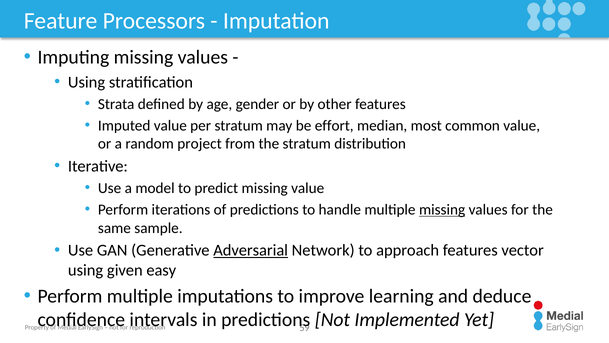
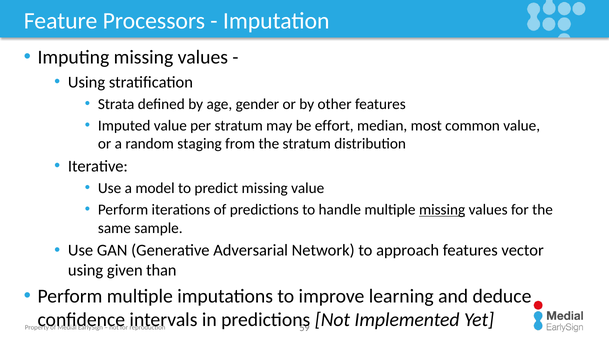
project: project -> staging
Adversarial underline: present -> none
easy: easy -> than
